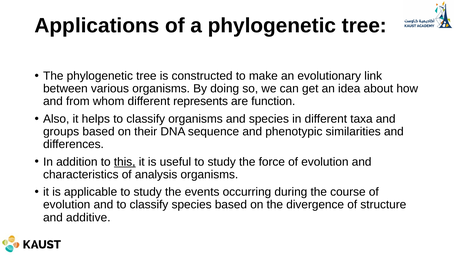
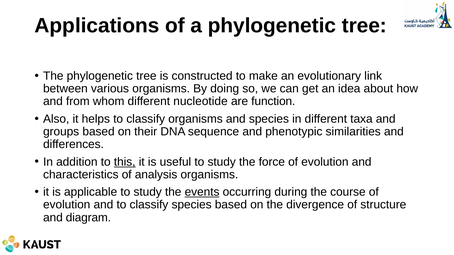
represents: represents -> nucleotide
events underline: none -> present
additive: additive -> diagram
